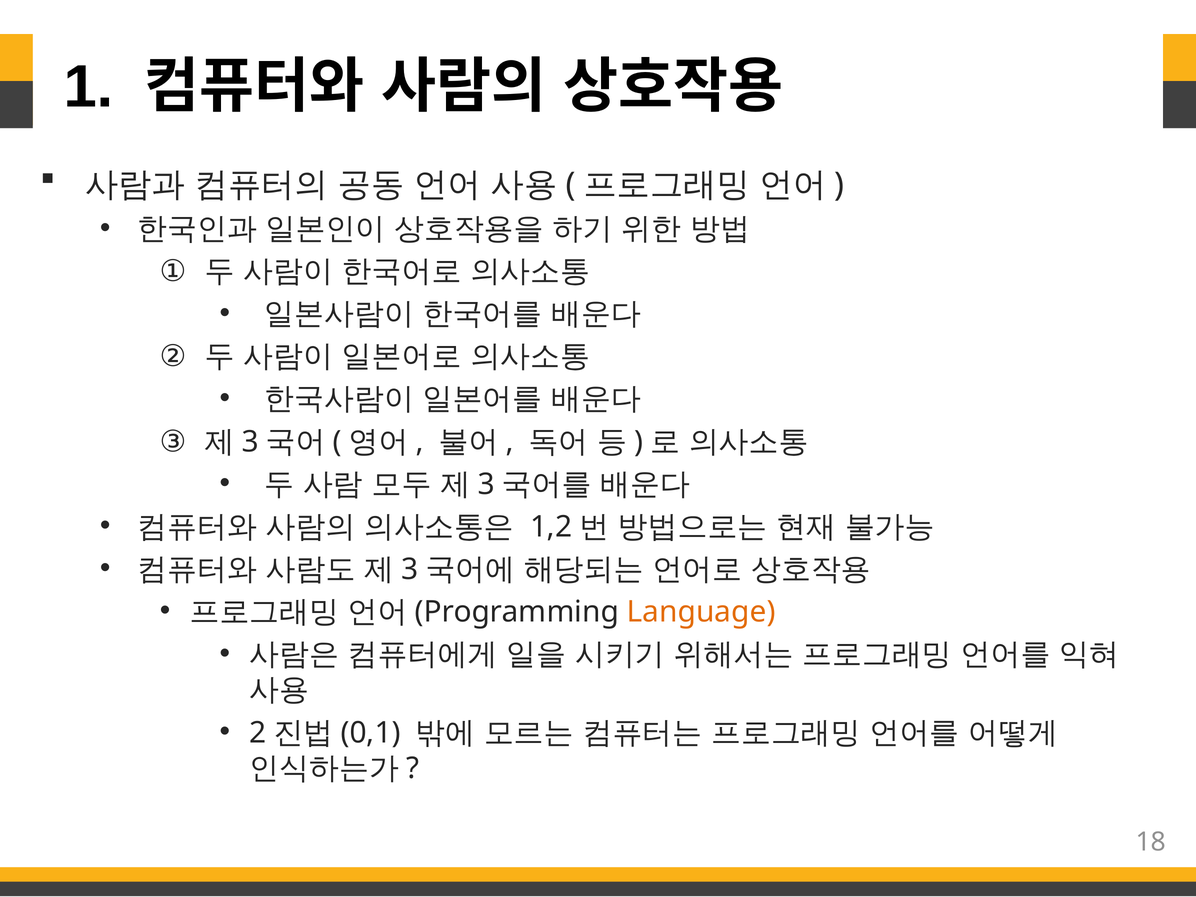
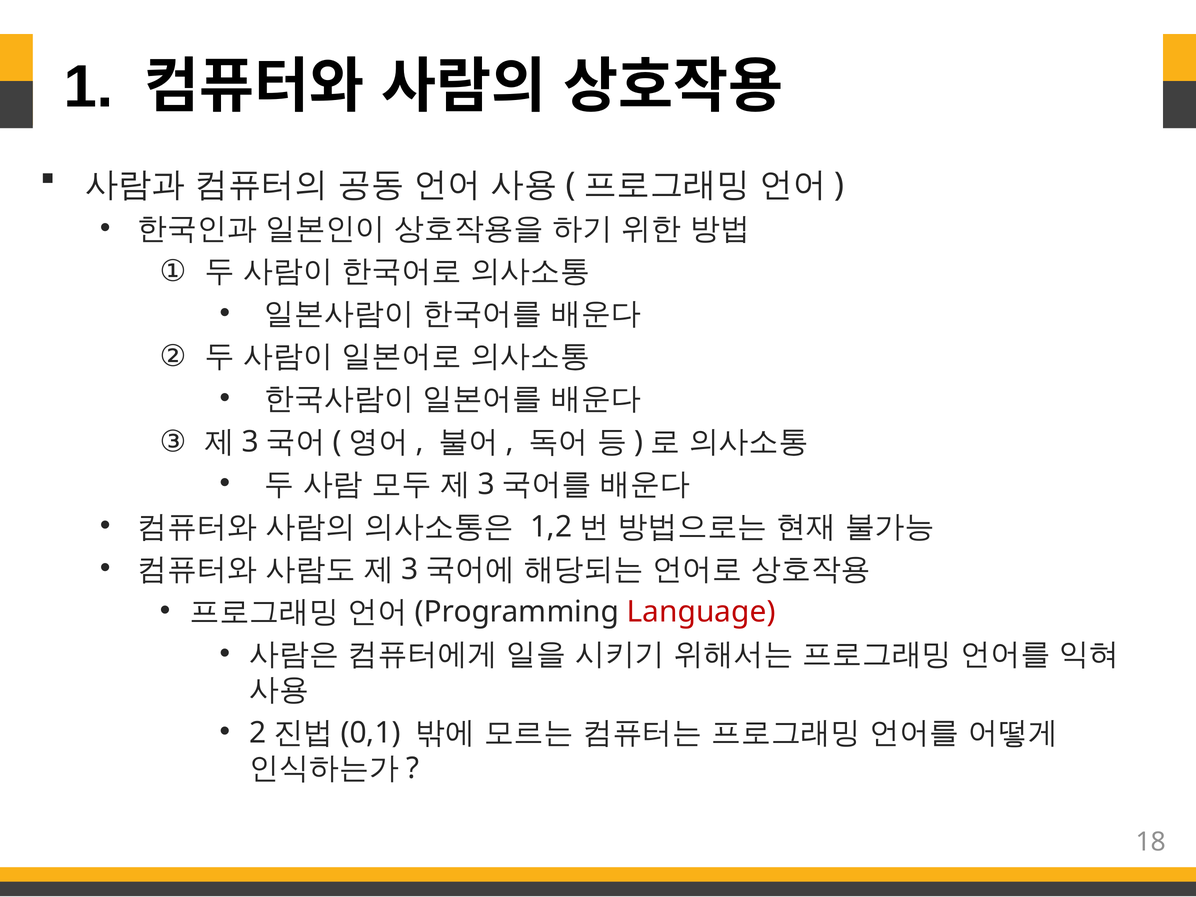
Language colour: orange -> red
